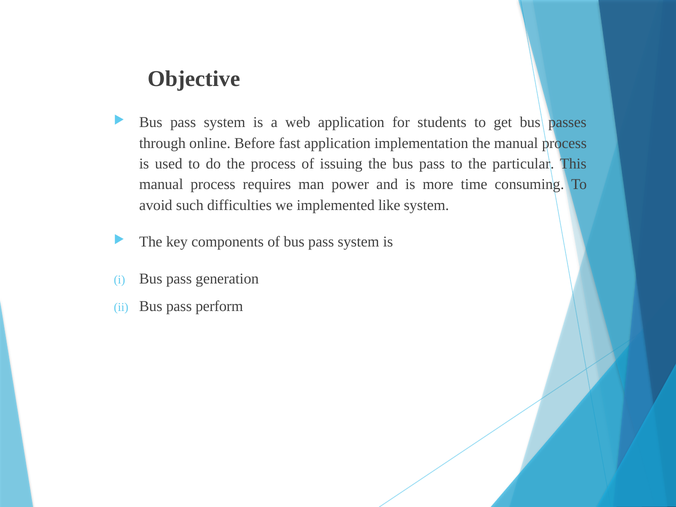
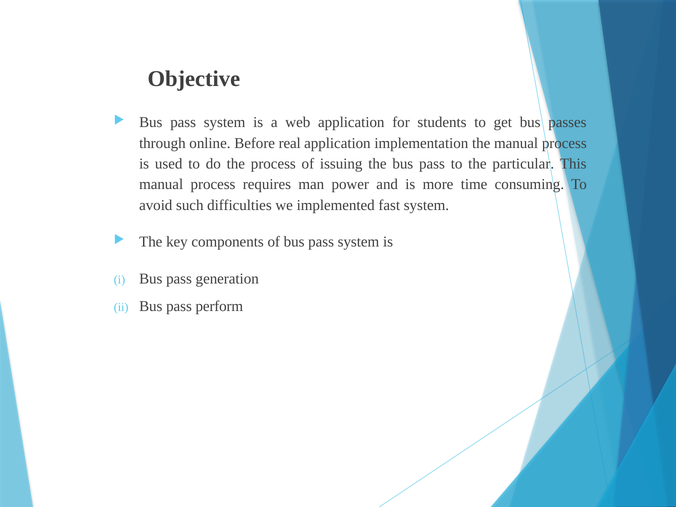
fast: fast -> real
like: like -> fast
